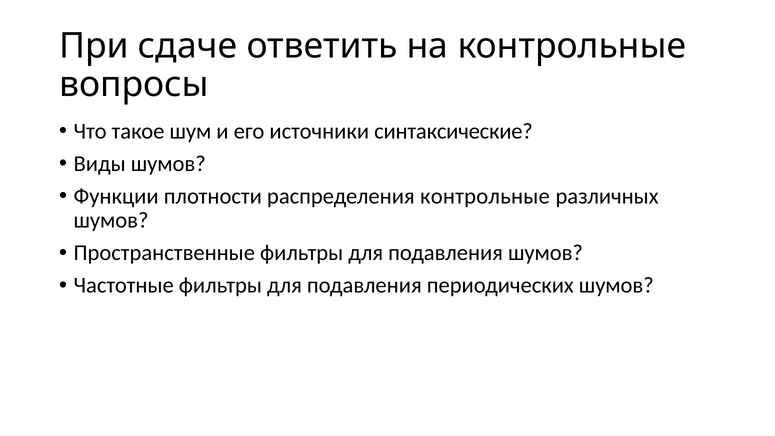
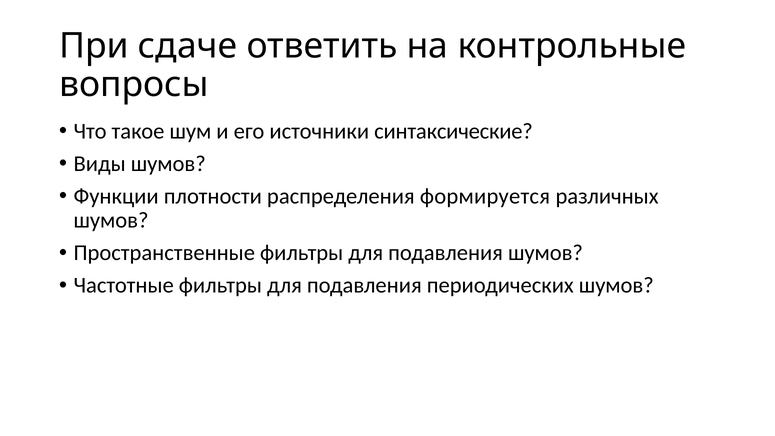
распределения контрольные: контрольные -> формируется
